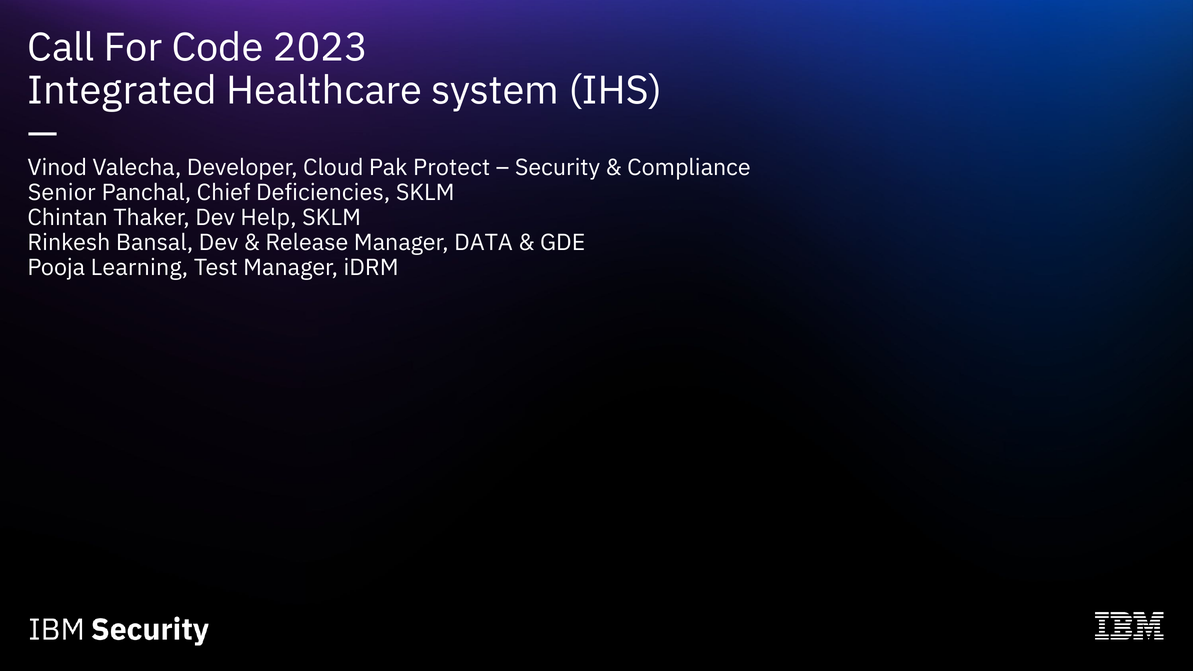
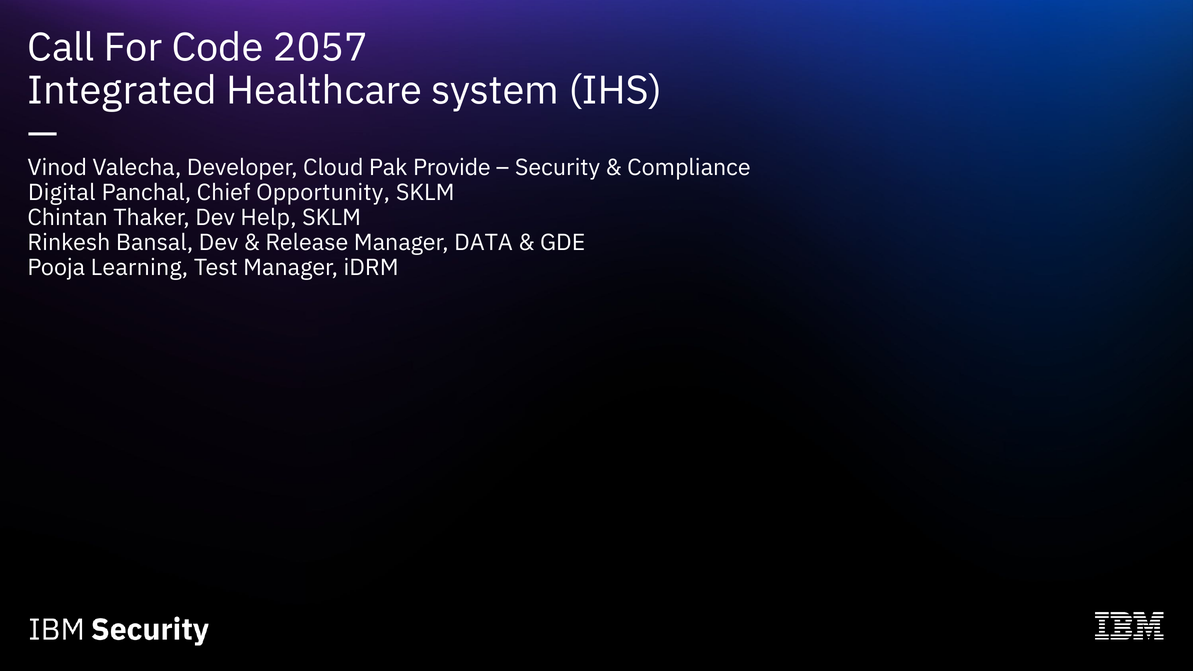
2023: 2023 -> 2057
Protect: Protect -> Provide
Senior: Senior -> Digital
Deficiencies: Deficiencies -> Opportunity
